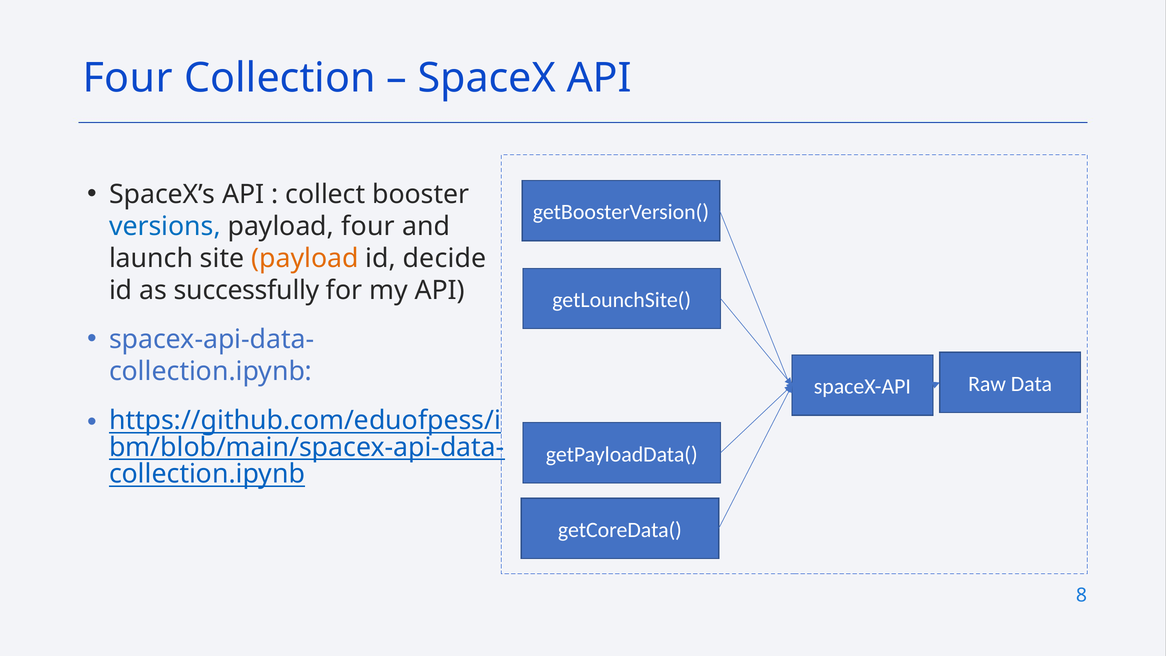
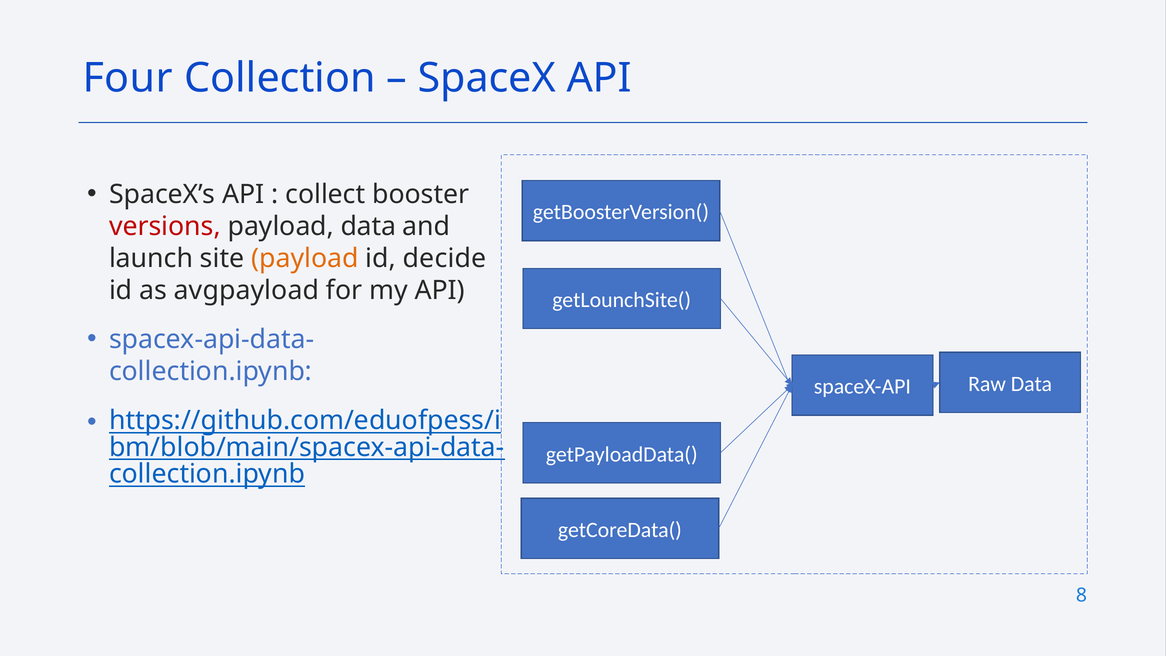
versions colour: blue -> red
payload four: four -> data
successfully: successfully -> avgpayload
